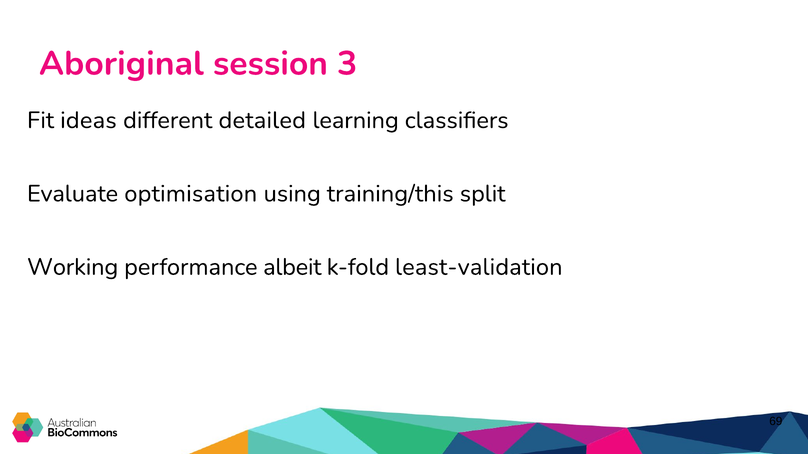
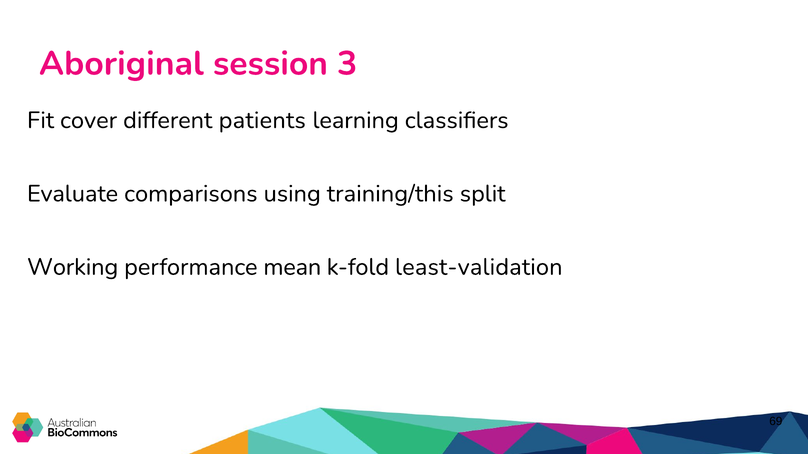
ideas: ideas -> cover
detailed: detailed -> patients
optimisation: optimisation -> comparisons
albeit: albeit -> mean
